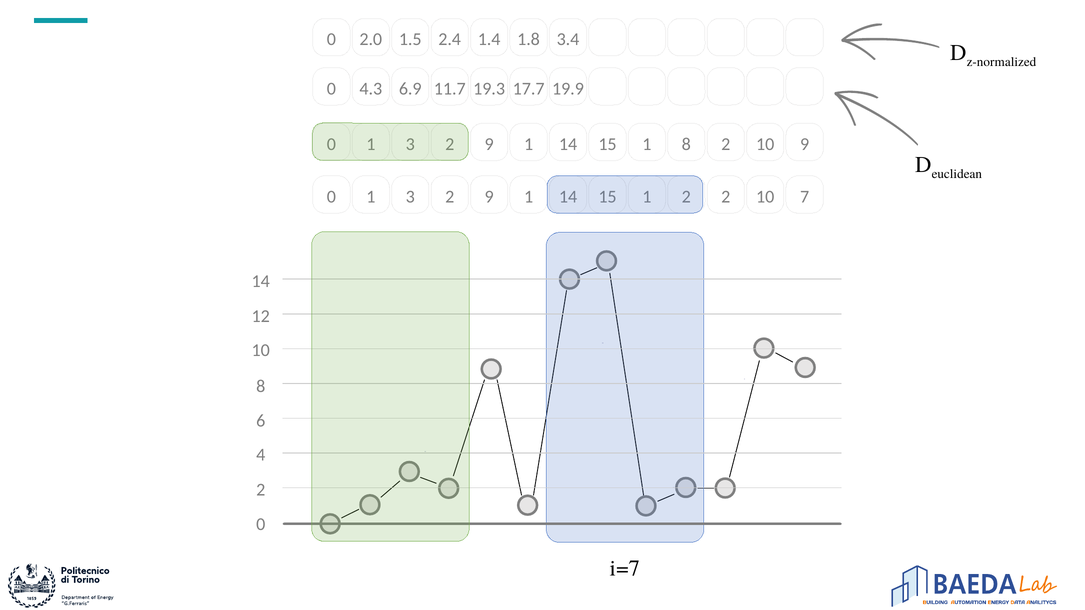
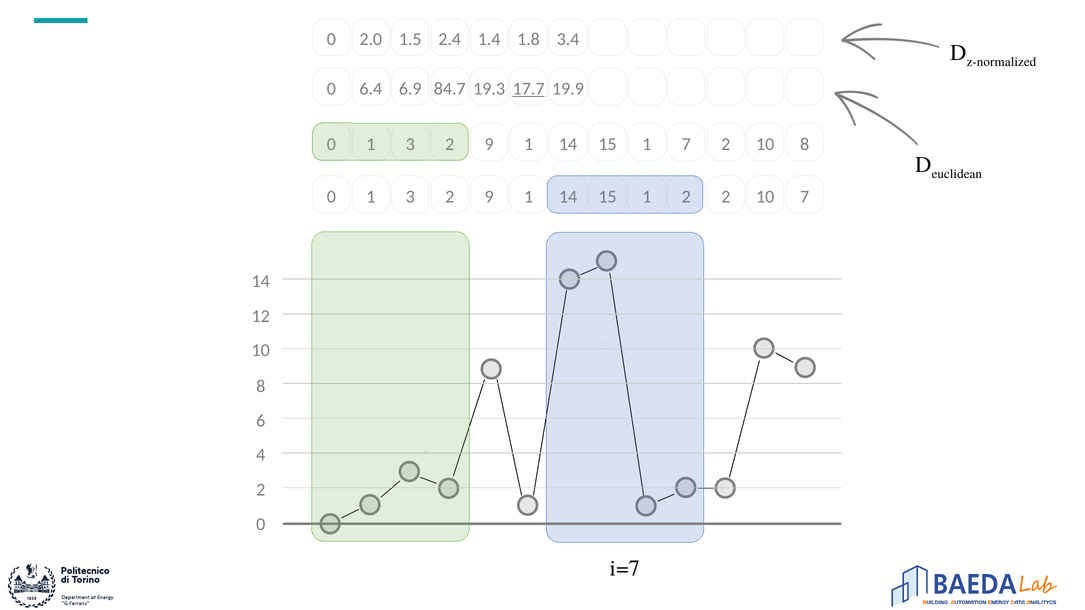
4.3: 4.3 -> 6.4
11.7: 11.7 -> 84.7
17.7 underline: none -> present
1 8: 8 -> 7
9 at (805, 144): 9 -> 8
